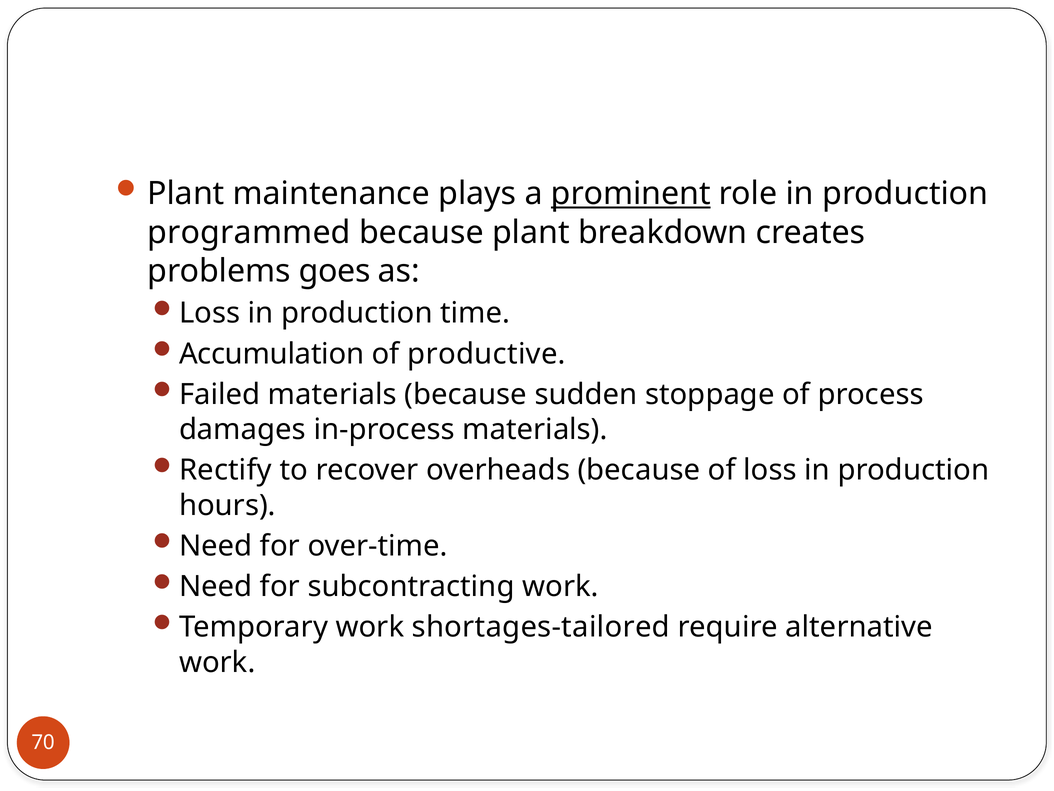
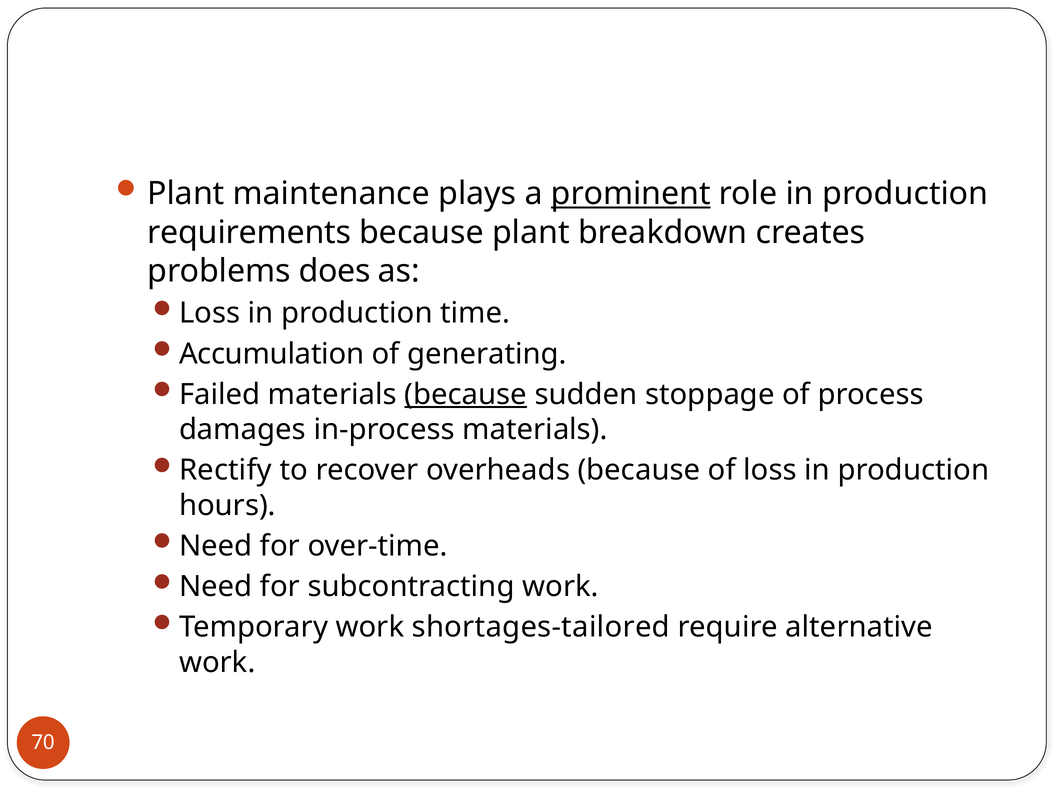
programmed: programmed -> requirements
goes: goes -> does
productive: productive -> generating
because at (466, 394) underline: none -> present
